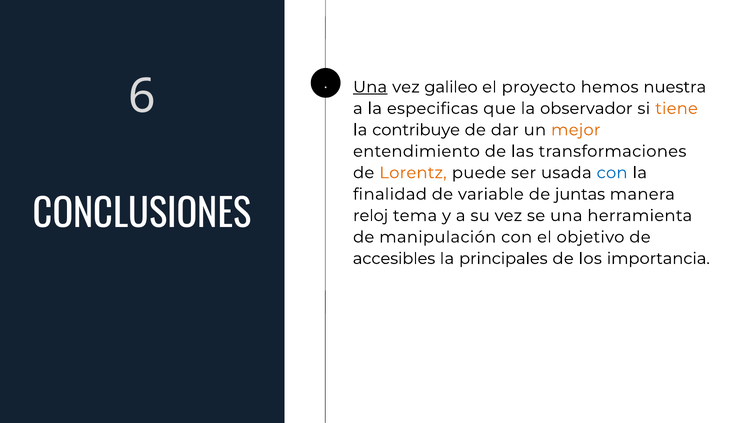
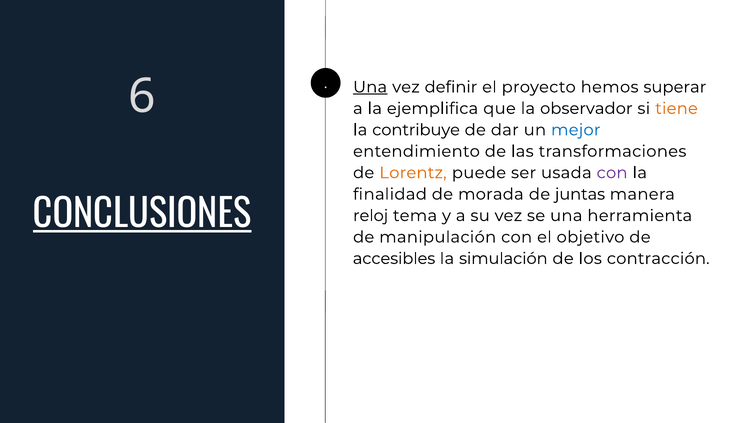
galileo: galileo -> definir
nuestra: nuestra -> superar
especificas: especificas -> ejemplifica
mejor colour: orange -> blue
con at (612, 173) colour: blue -> purple
variable: variable -> morada
CONCLUSIONES underline: none -> present
principales: principales -> simulación
importancia: importancia -> contracción
